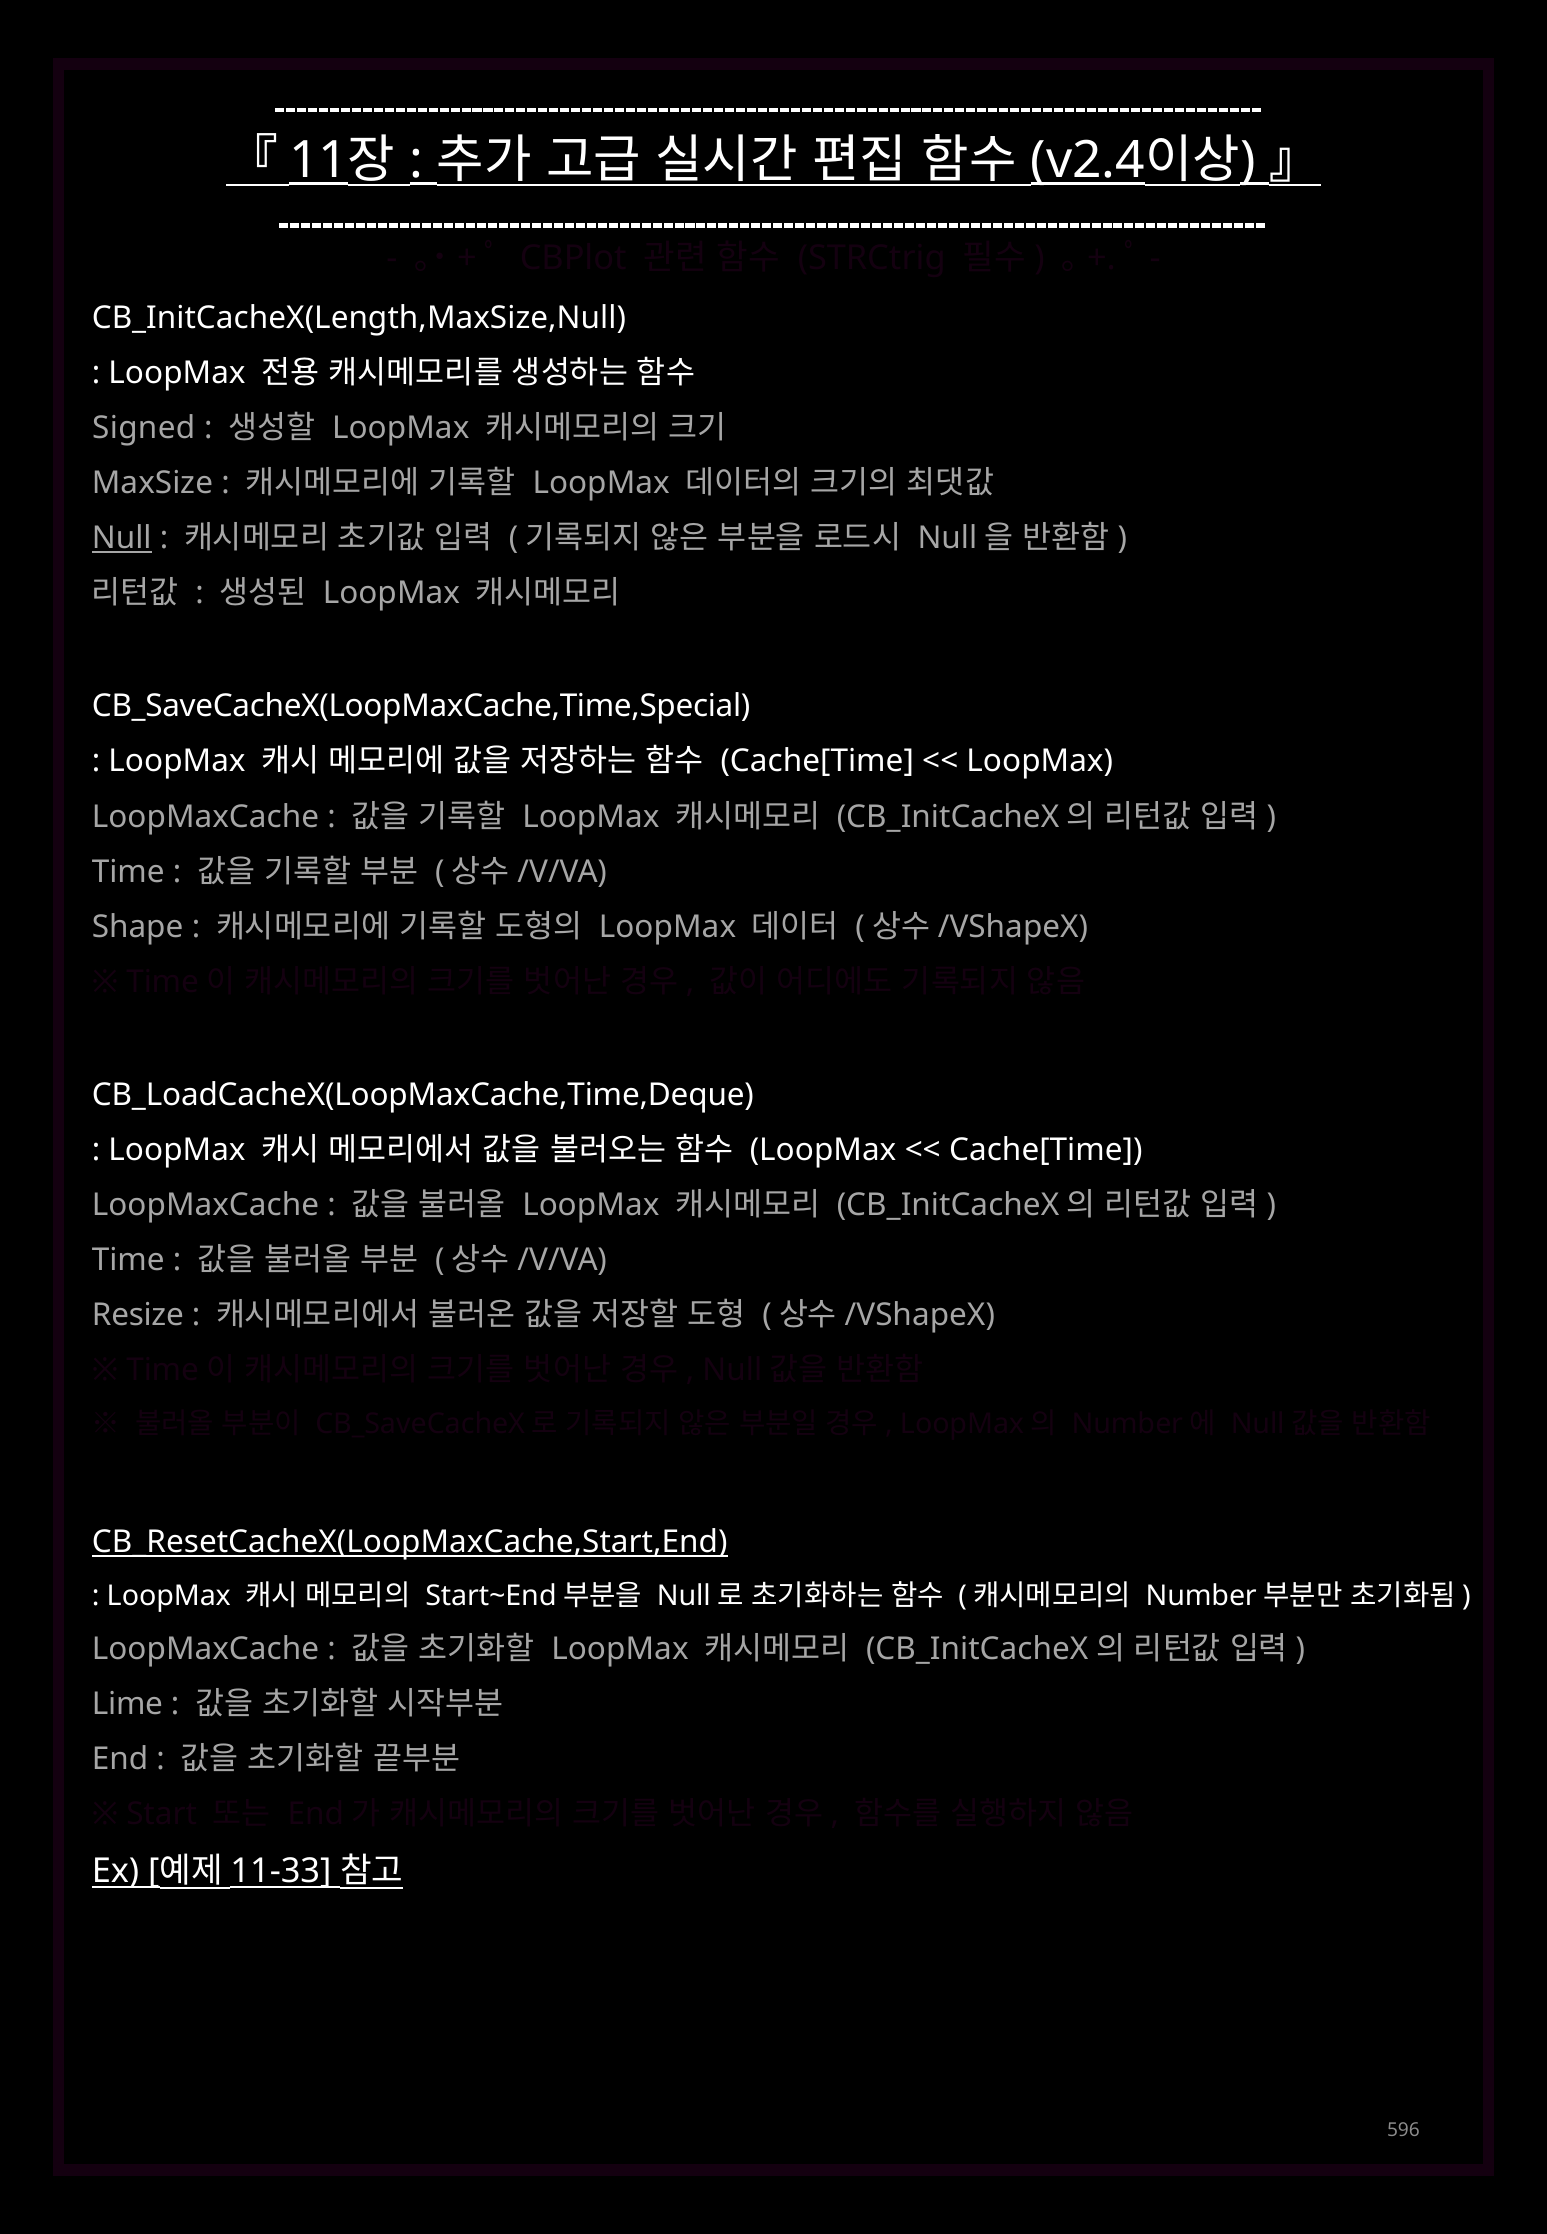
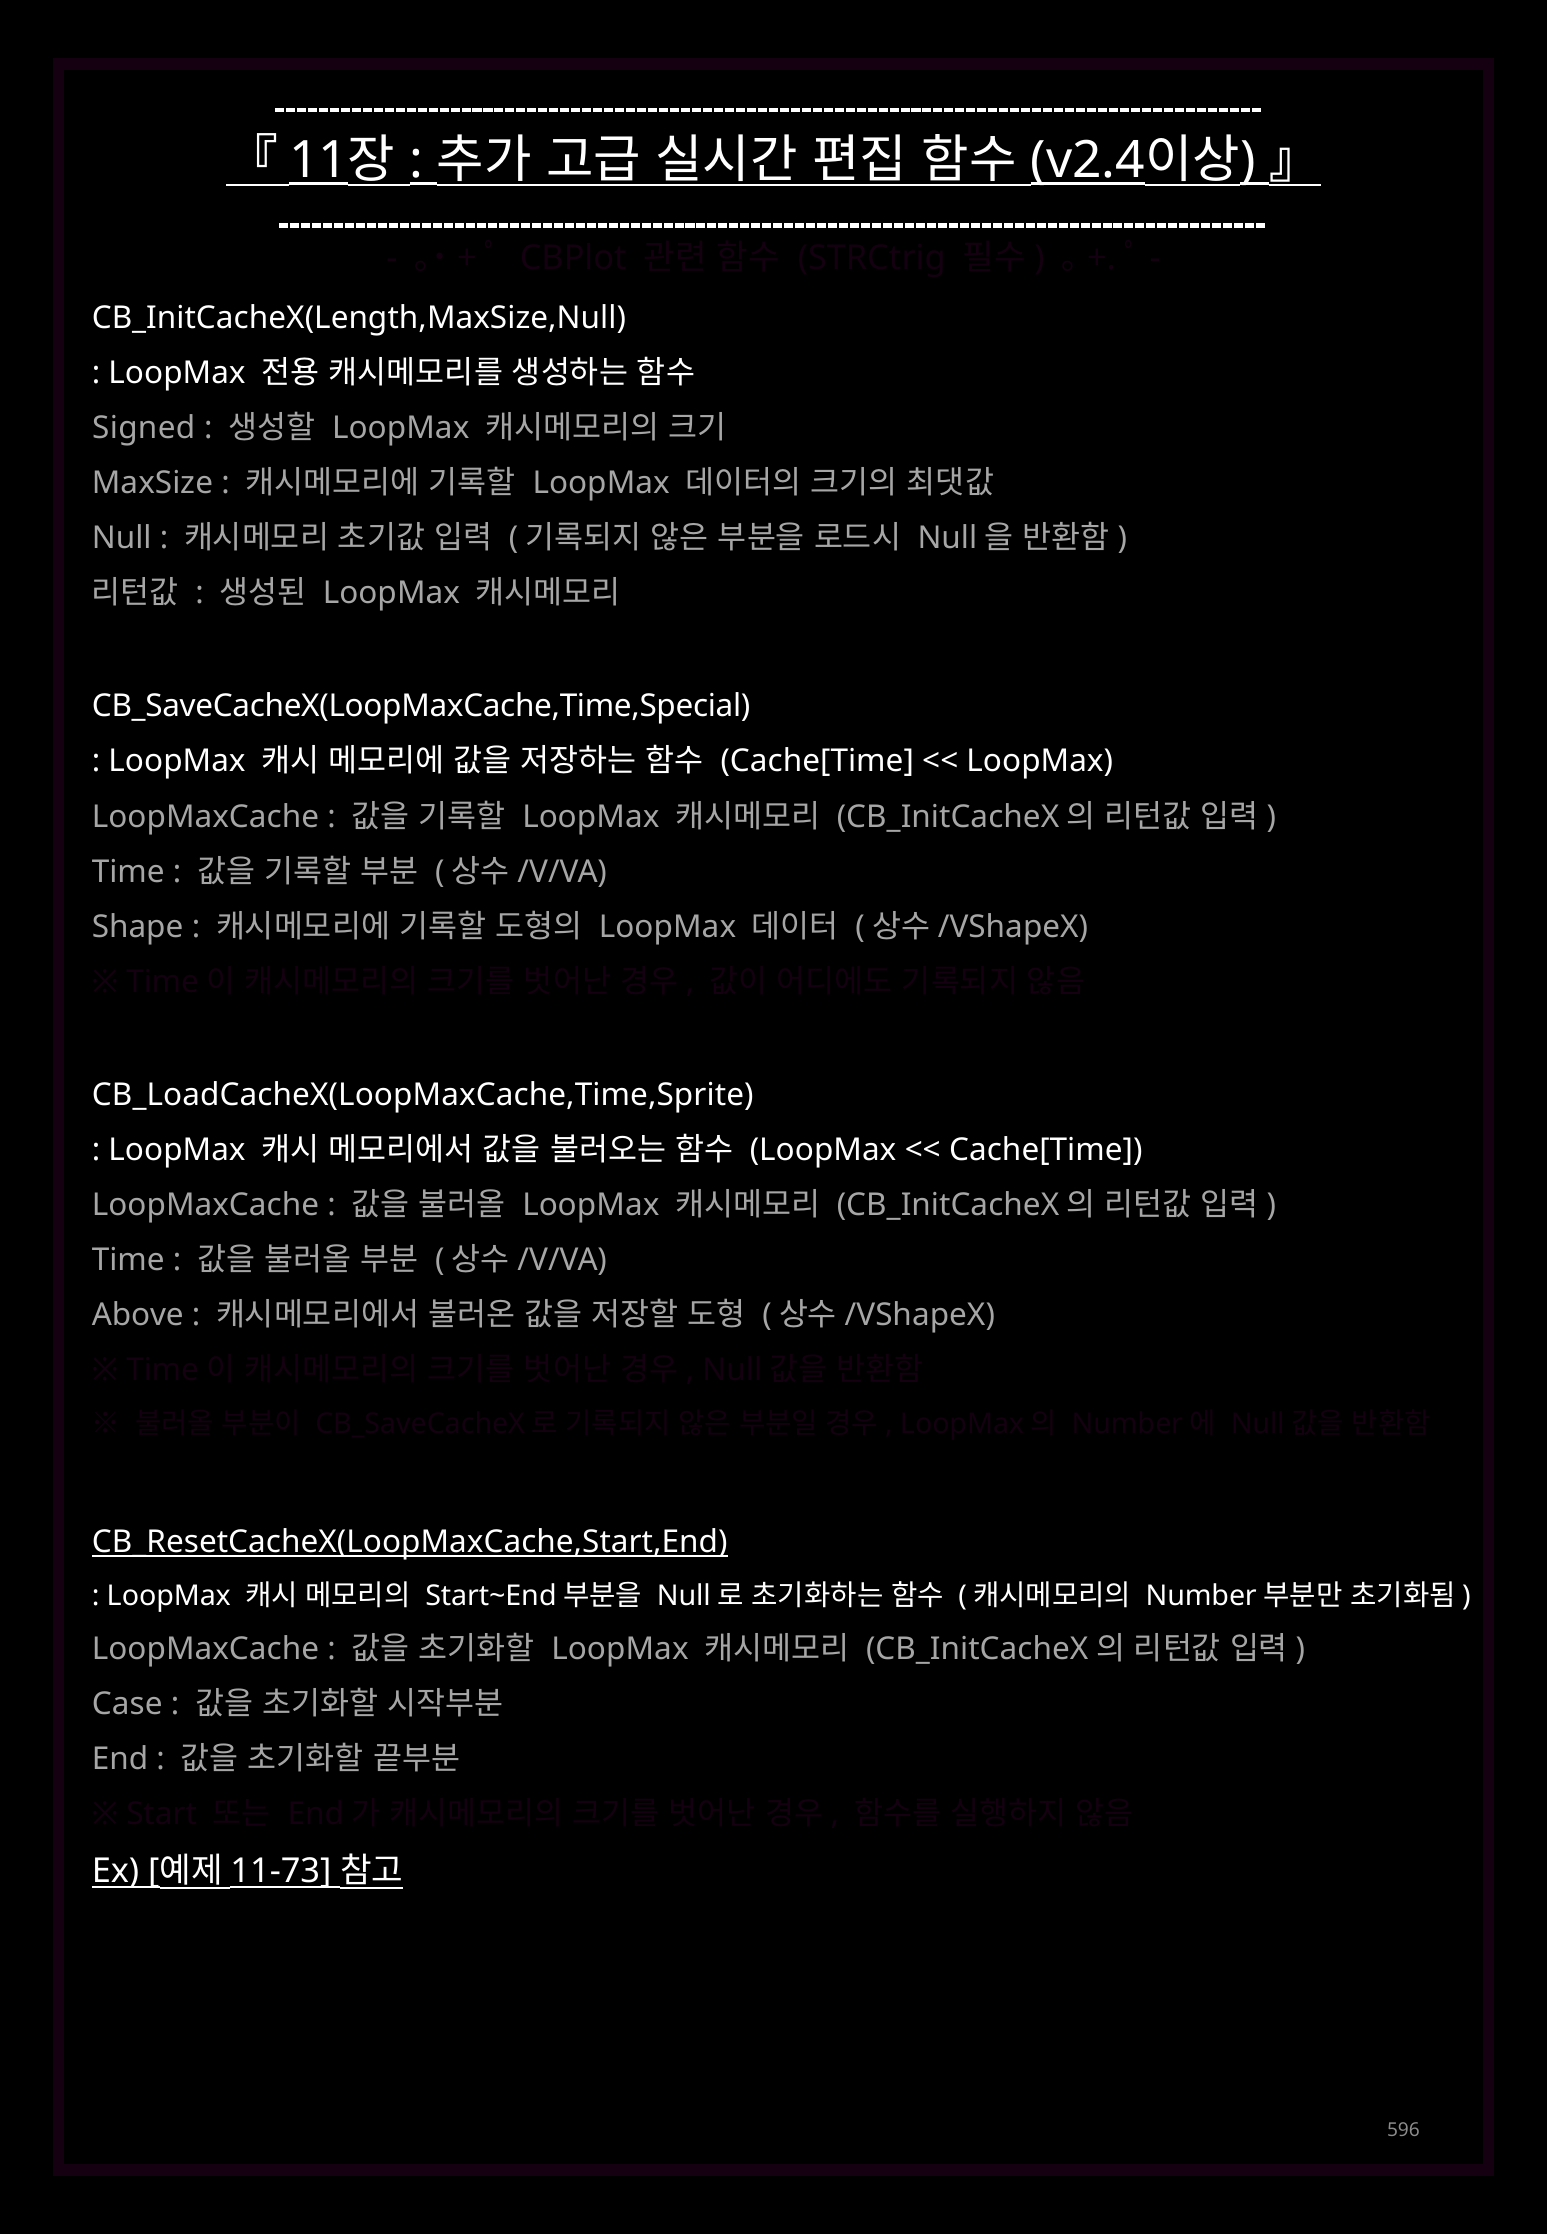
Null underline: present -> none
CB_LoadCacheX(LoopMaxCache,Time,Deque: CB_LoadCacheX(LoopMaxCache,Time,Deque -> CB_LoadCacheX(LoopMaxCache,Time,Sprite
Resize: Resize -> Above
Lime: Lime -> Case
11-33: 11-33 -> 11-73
